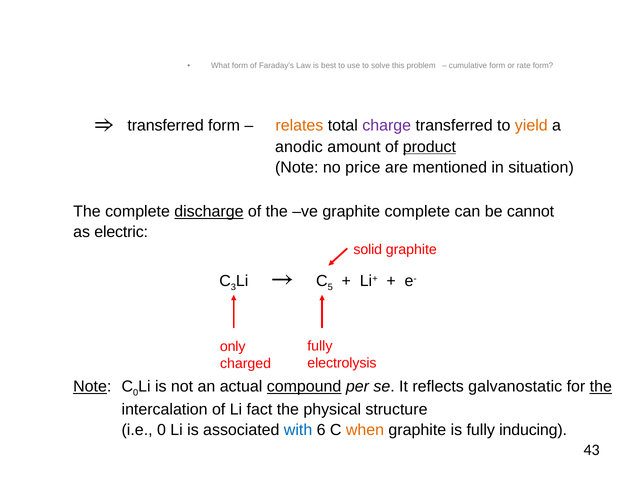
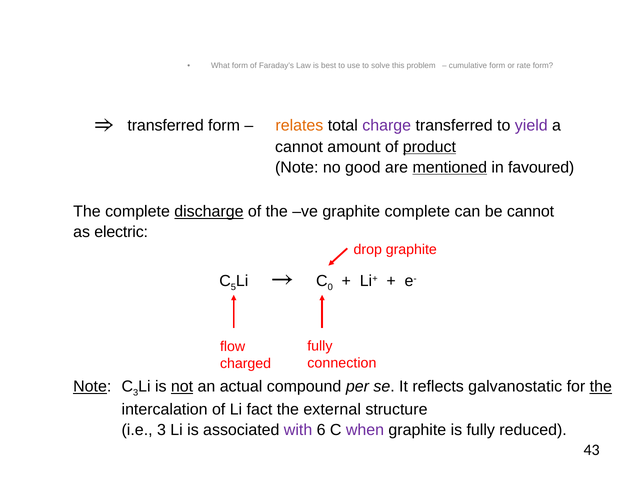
yield colour: orange -> purple
anodic at (299, 147): anodic -> cannot
price: price -> good
mentioned underline: none -> present
situation: situation -> favoured
solid: solid -> drop
3: 3 -> 5
5: 5 -> 0
only: only -> flow
electrolysis: electrolysis -> connection
C 0: 0 -> 3
not underline: none -> present
compound underline: present -> none
physical: physical -> external
i.e 0: 0 -> 3
with colour: blue -> purple
when colour: orange -> purple
inducing: inducing -> reduced
